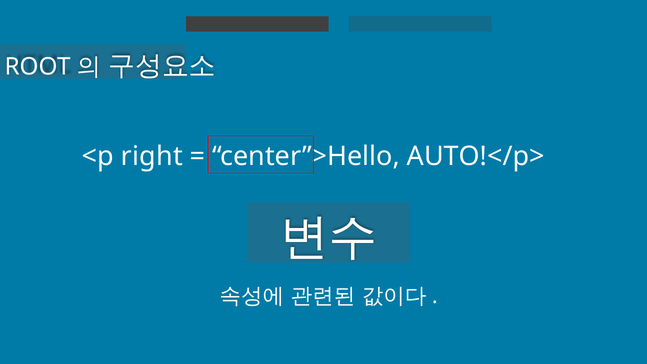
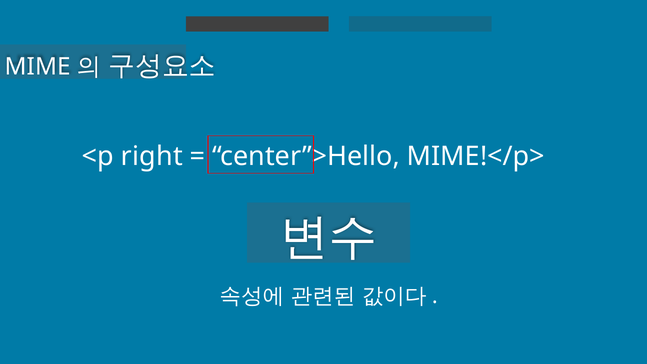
ROOT: ROOT -> MIME
AUTO!</p>: AUTO!</p> -> MIME!</p>
